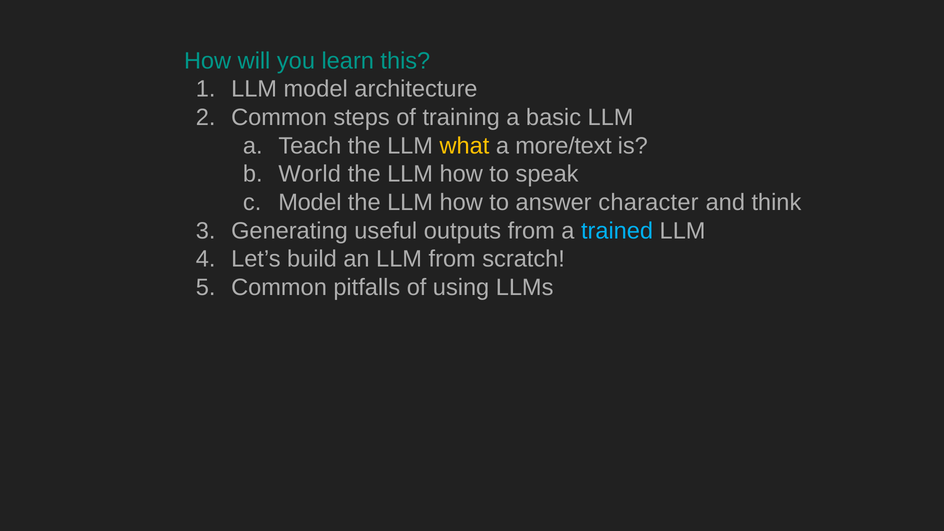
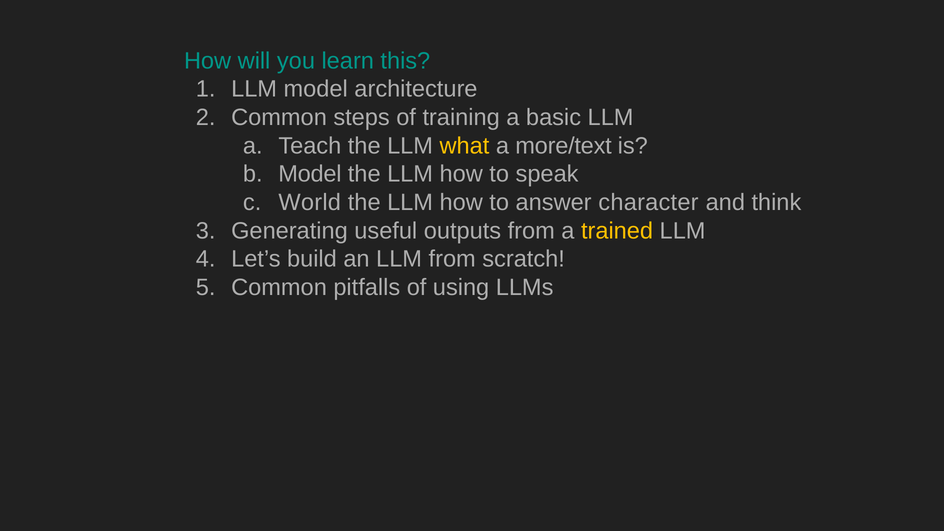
World at (310, 174): World -> Model
Model at (310, 202): Model -> World
trained colour: light blue -> yellow
